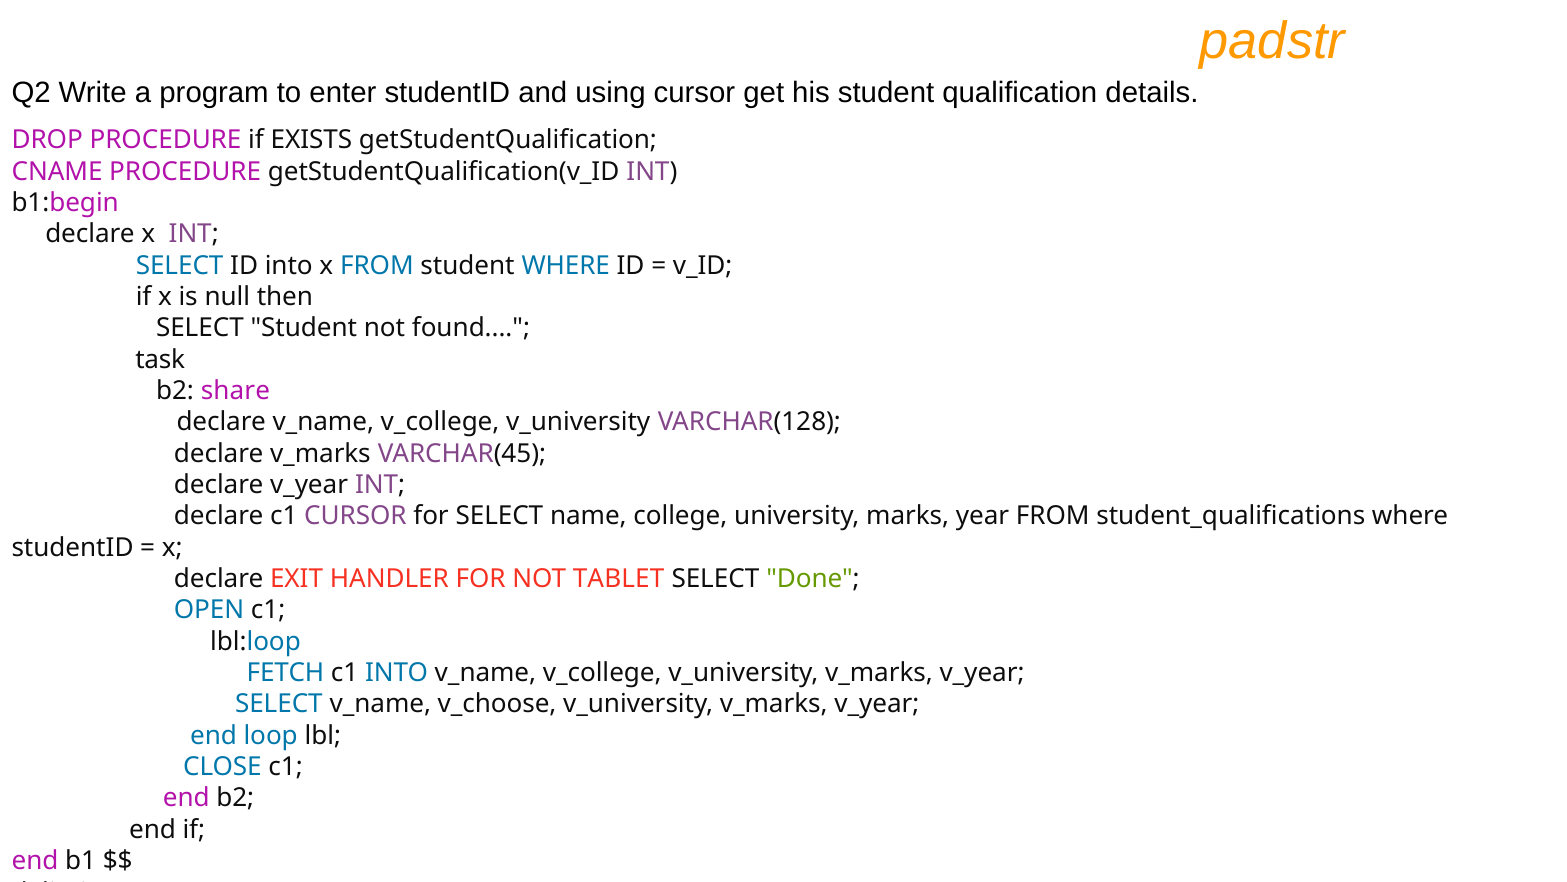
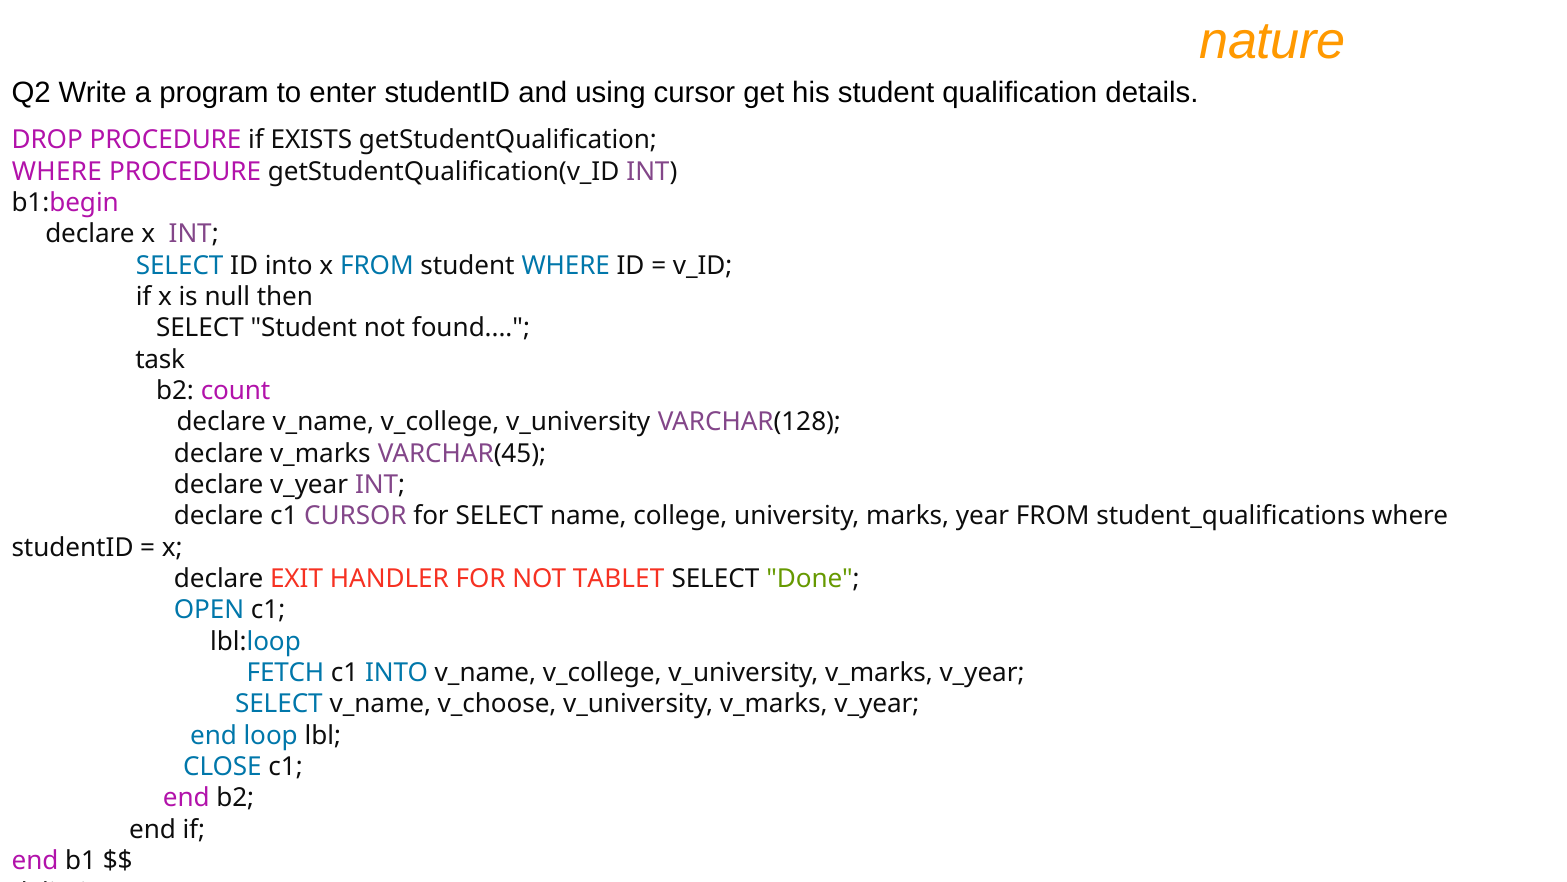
padstr: padstr -> nature
CNAME at (57, 171): CNAME -> WHERE
share: share -> count
